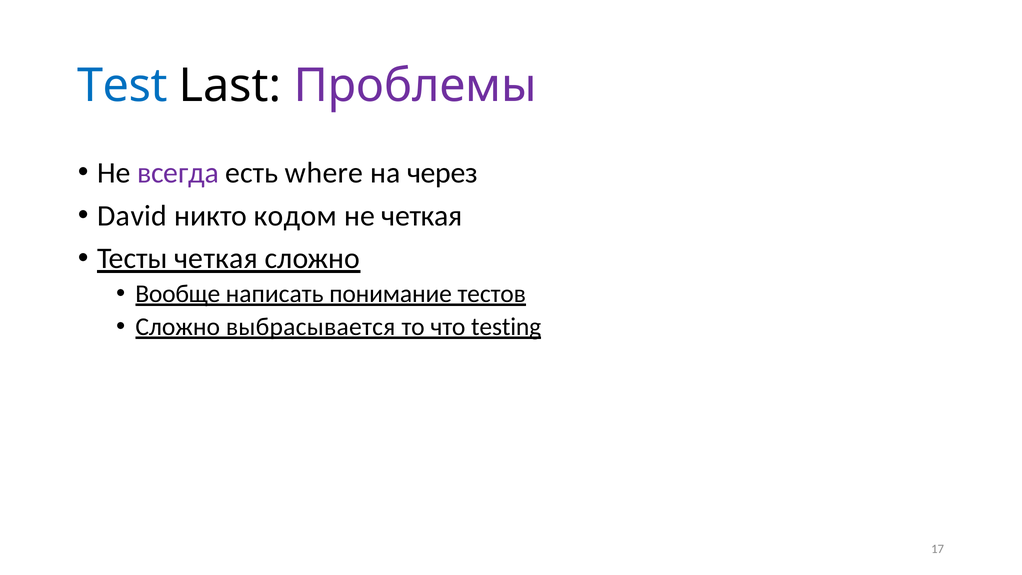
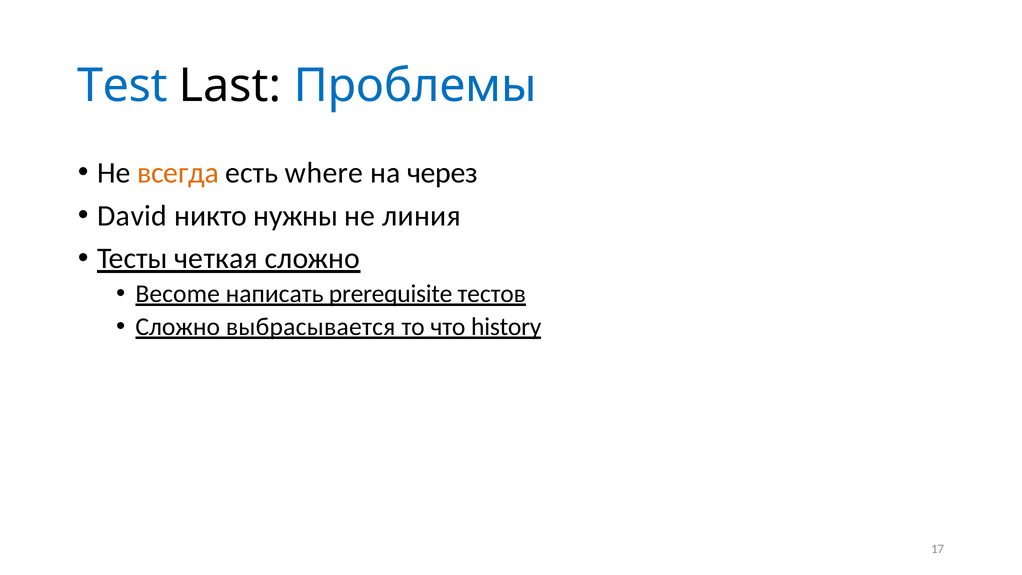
Проблемы colour: purple -> blue
всегда colour: purple -> orange
кодом: кодом -> нужны
не четкая: четкая -> линия
Вообще: Вообще -> Become
понимание: понимание -> prerequisite
testing: testing -> history
